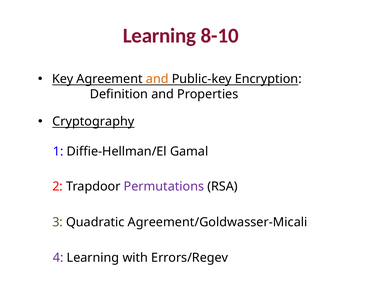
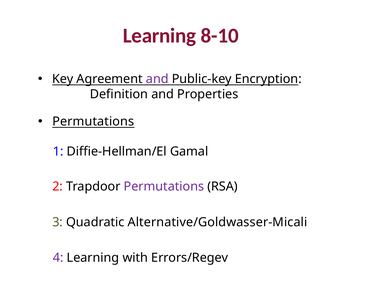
and at (157, 79) colour: orange -> purple
Cryptography at (93, 121): Cryptography -> Permutations
Agreement/Goldwasser-Micali: Agreement/Goldwasser-Micali -> Alternative/Goldwasser-Micali
